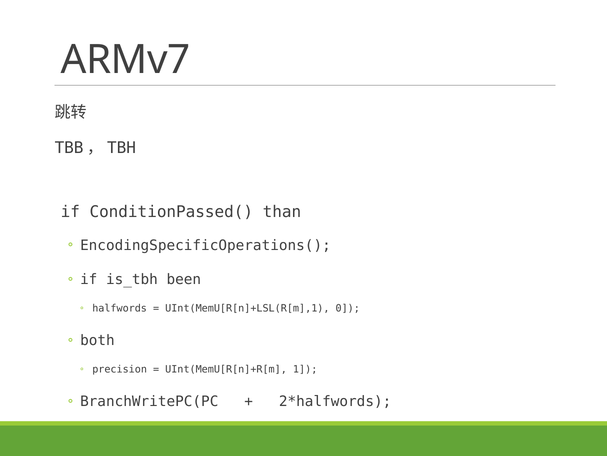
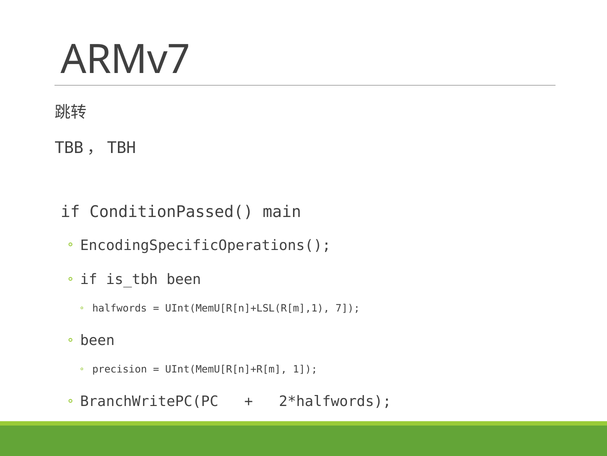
than: than -> main
0: 0 -> 7
both at (97, 340): both -> been
